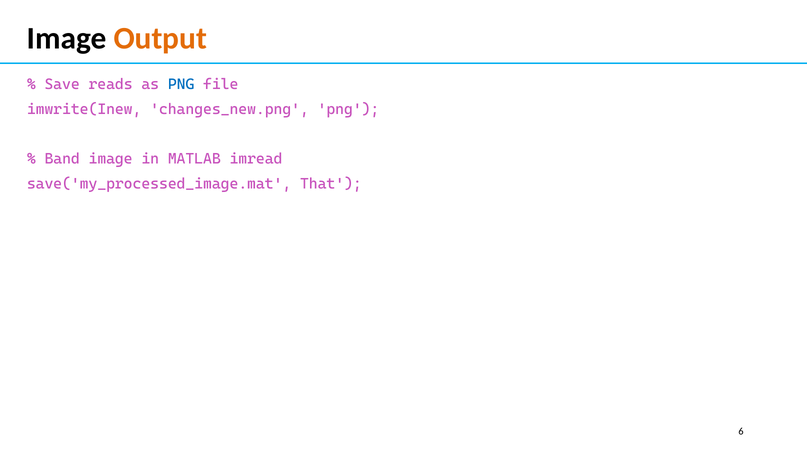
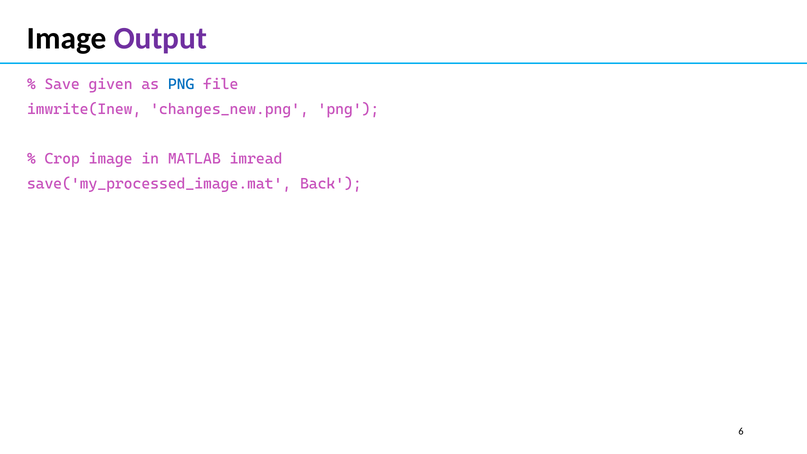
Output colour: orange -> purple
reads: reads -> given
Band: Band -> Crop
That: That -> Back
